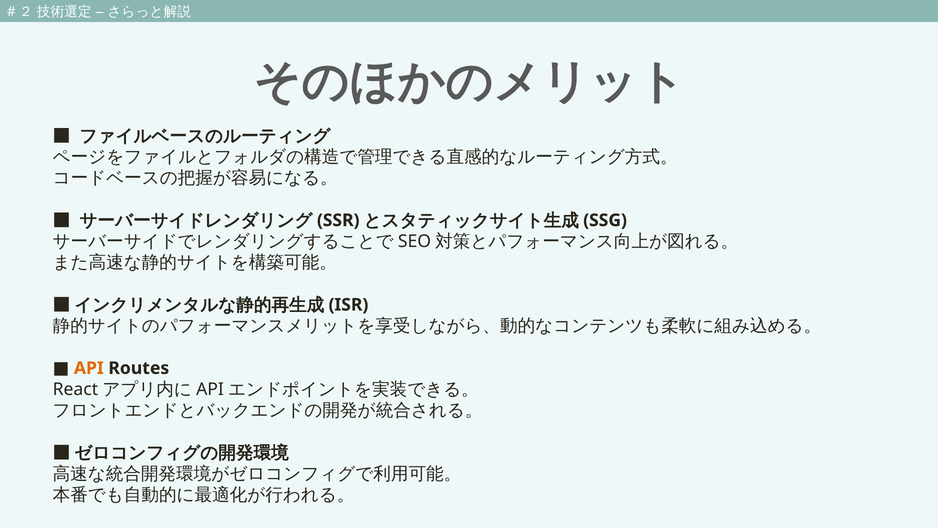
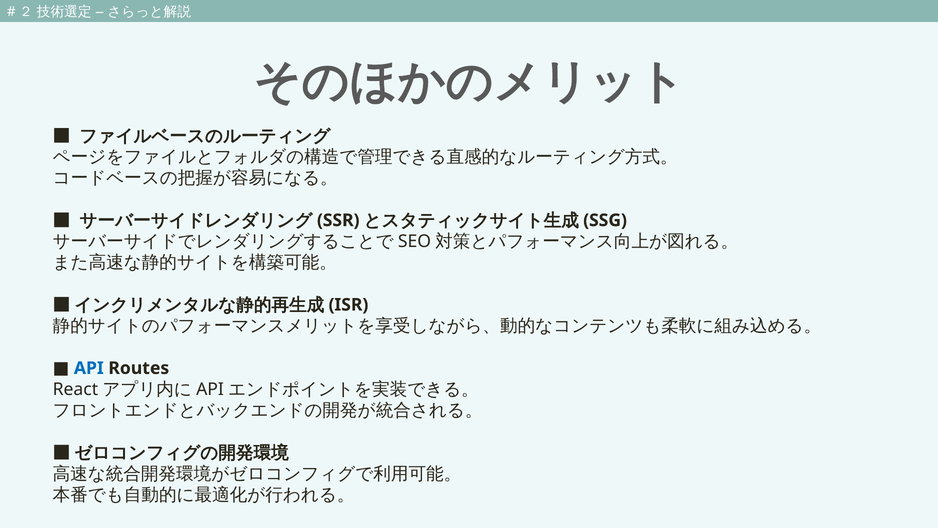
API colour: orange -> blue
